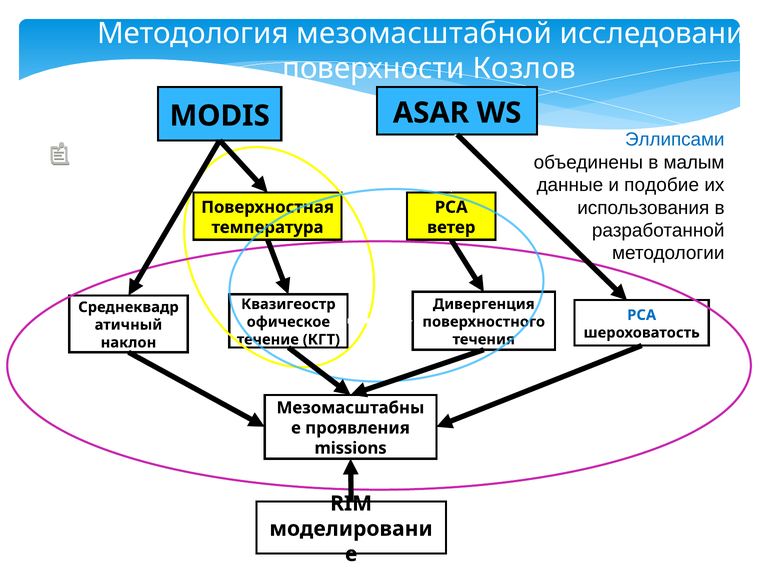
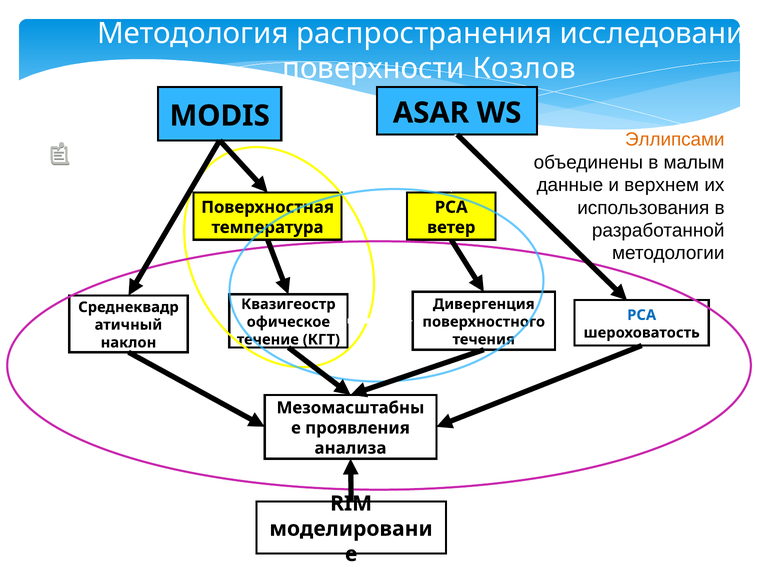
мезомасштабной: мезомасштабной -> распространения
Эллипсами colour: blue -> orange
подобие: подобие -> верхнем
missions: missions -> анализа
